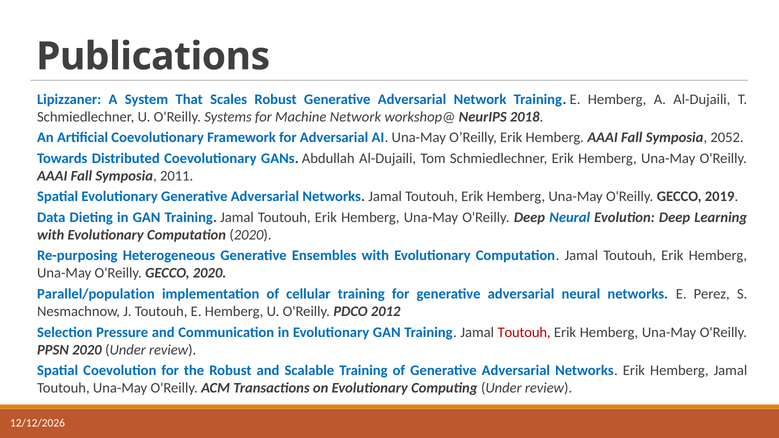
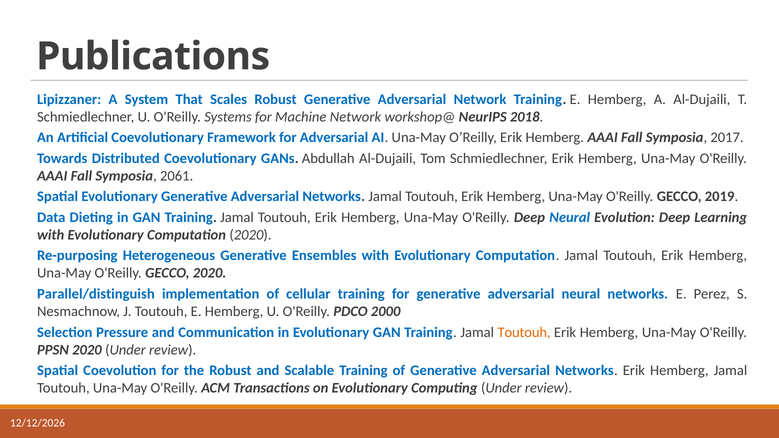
2052: 2052 -> 2017
2011: 2011 -> 2061
Parallel/population: Parallel/population -> Parallel/distinguish
2012: 2012 -> 2000
Toutouh at (524, 332) colour: red -> orange
